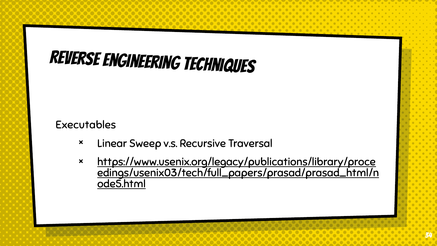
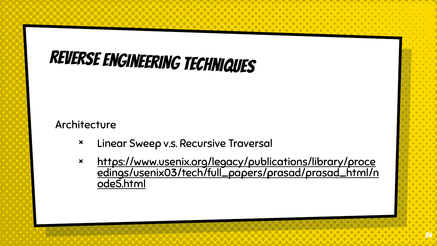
Executables: Executables -> Architecture
